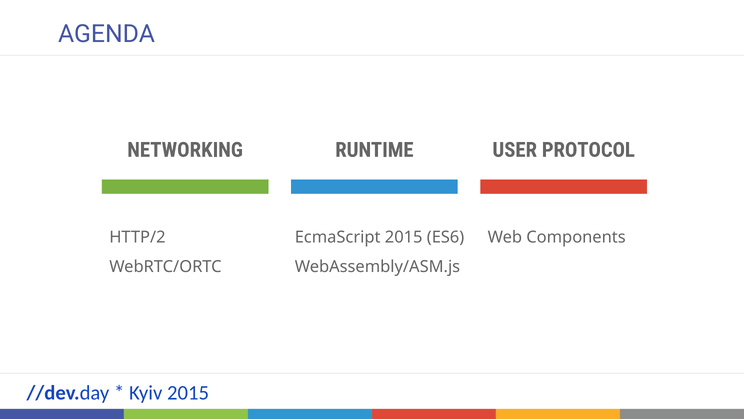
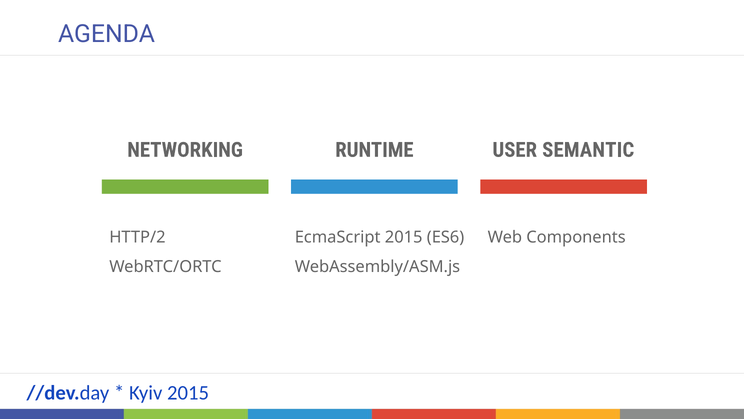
PROTOCOL: PROTOCOL -> SEMANTIC
